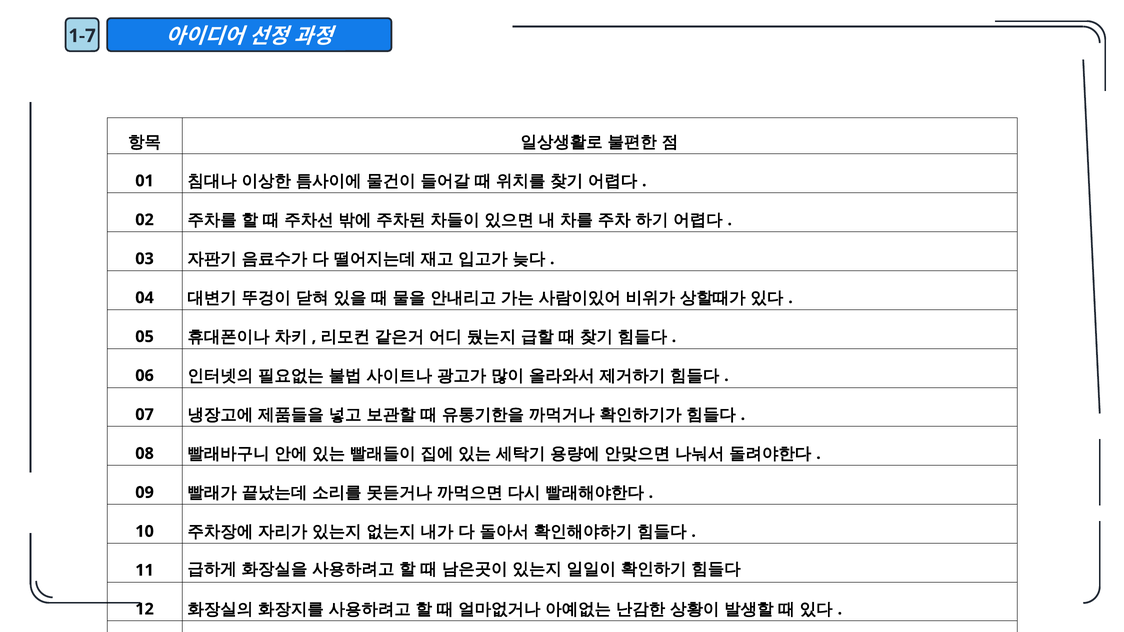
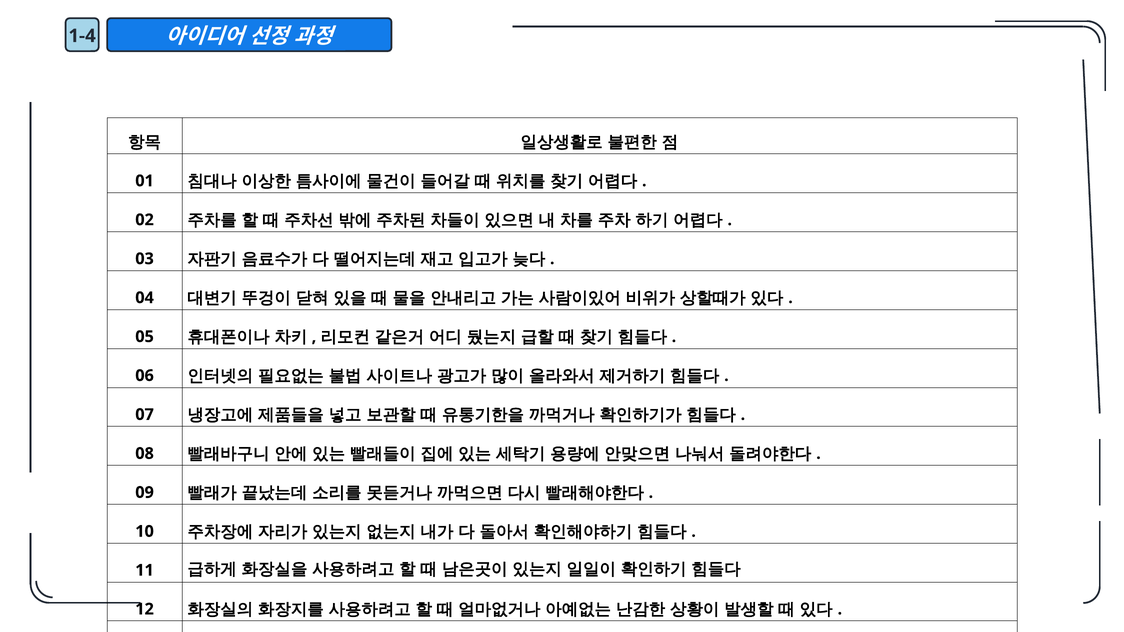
1-7: 1-7 -> 1-4
